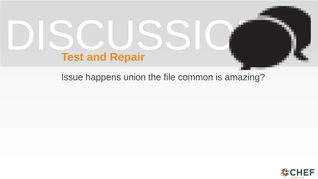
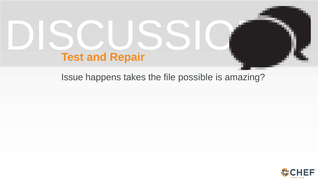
union: union -> takes
common: common -> possible
